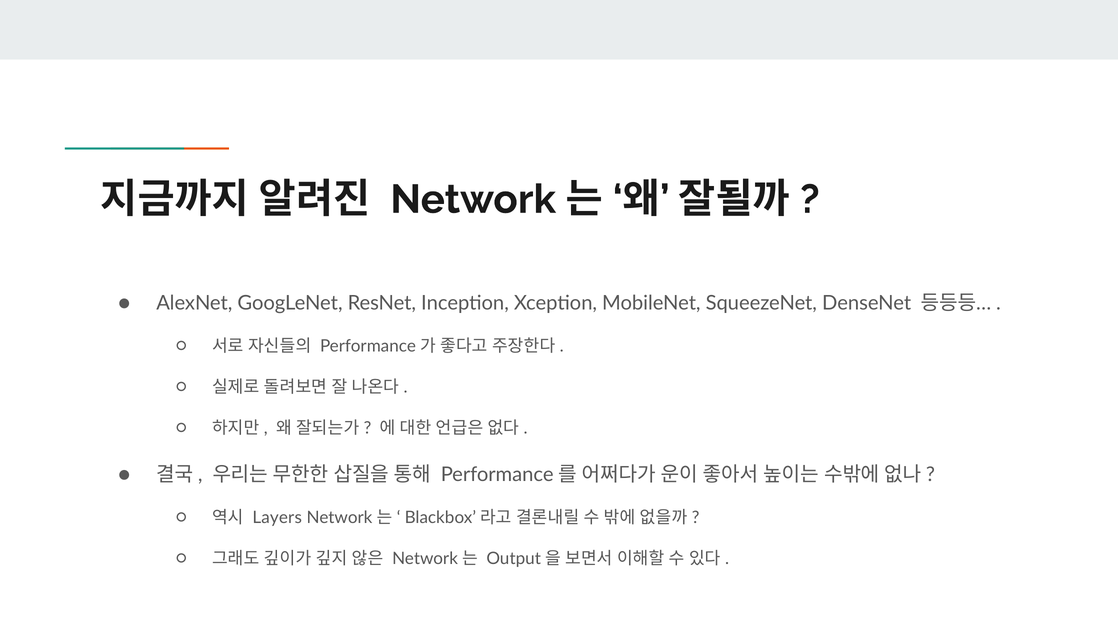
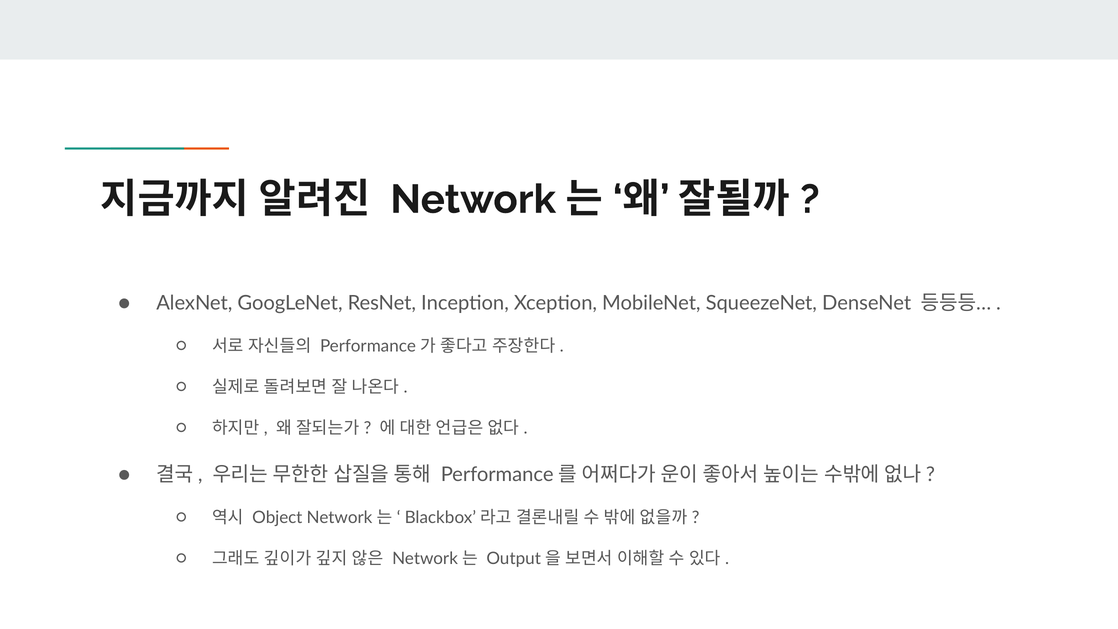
Layers: Layers -> Object
